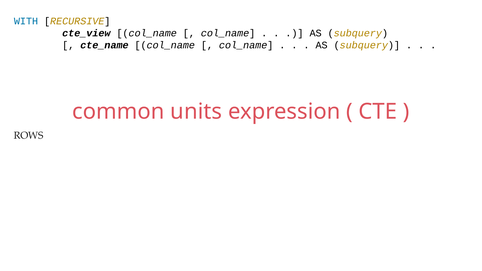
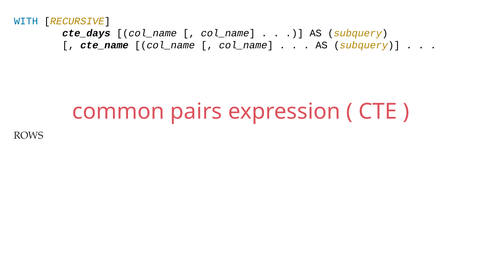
cte_view: cte_view -> cte_days
units: units -> pairs
